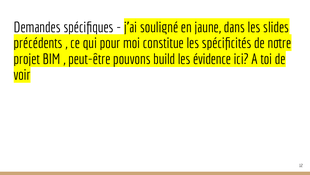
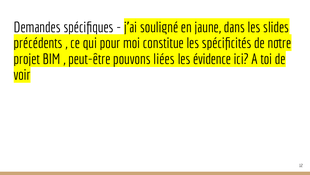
build: build -> liées
